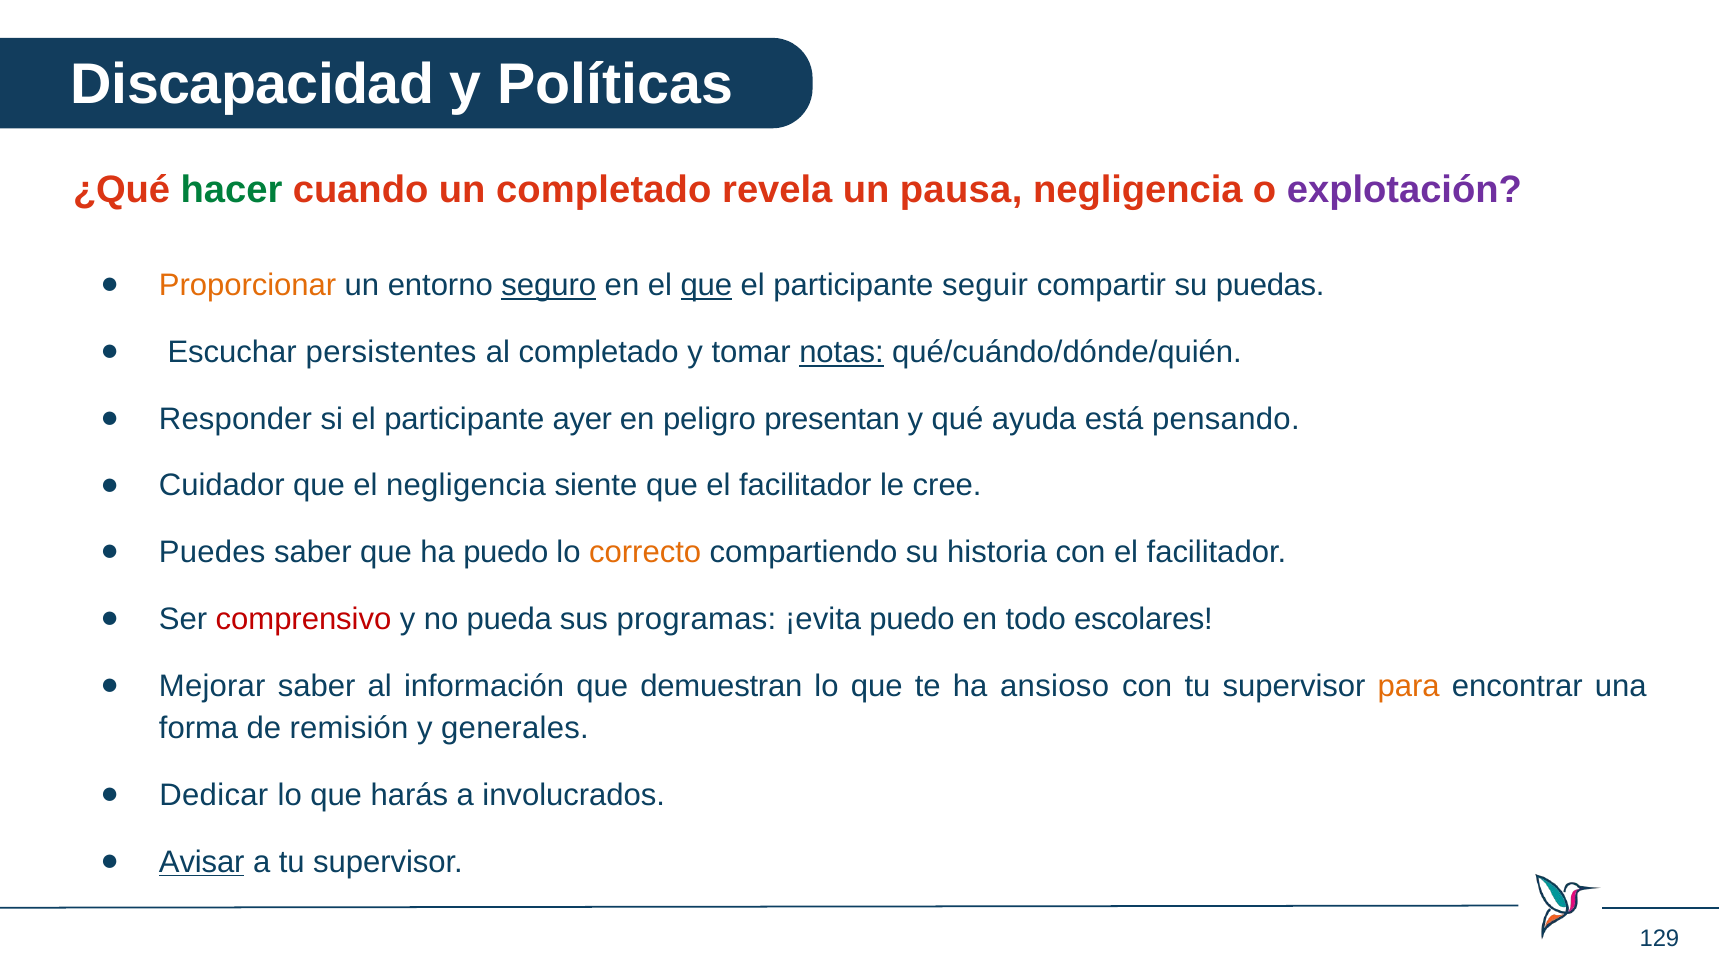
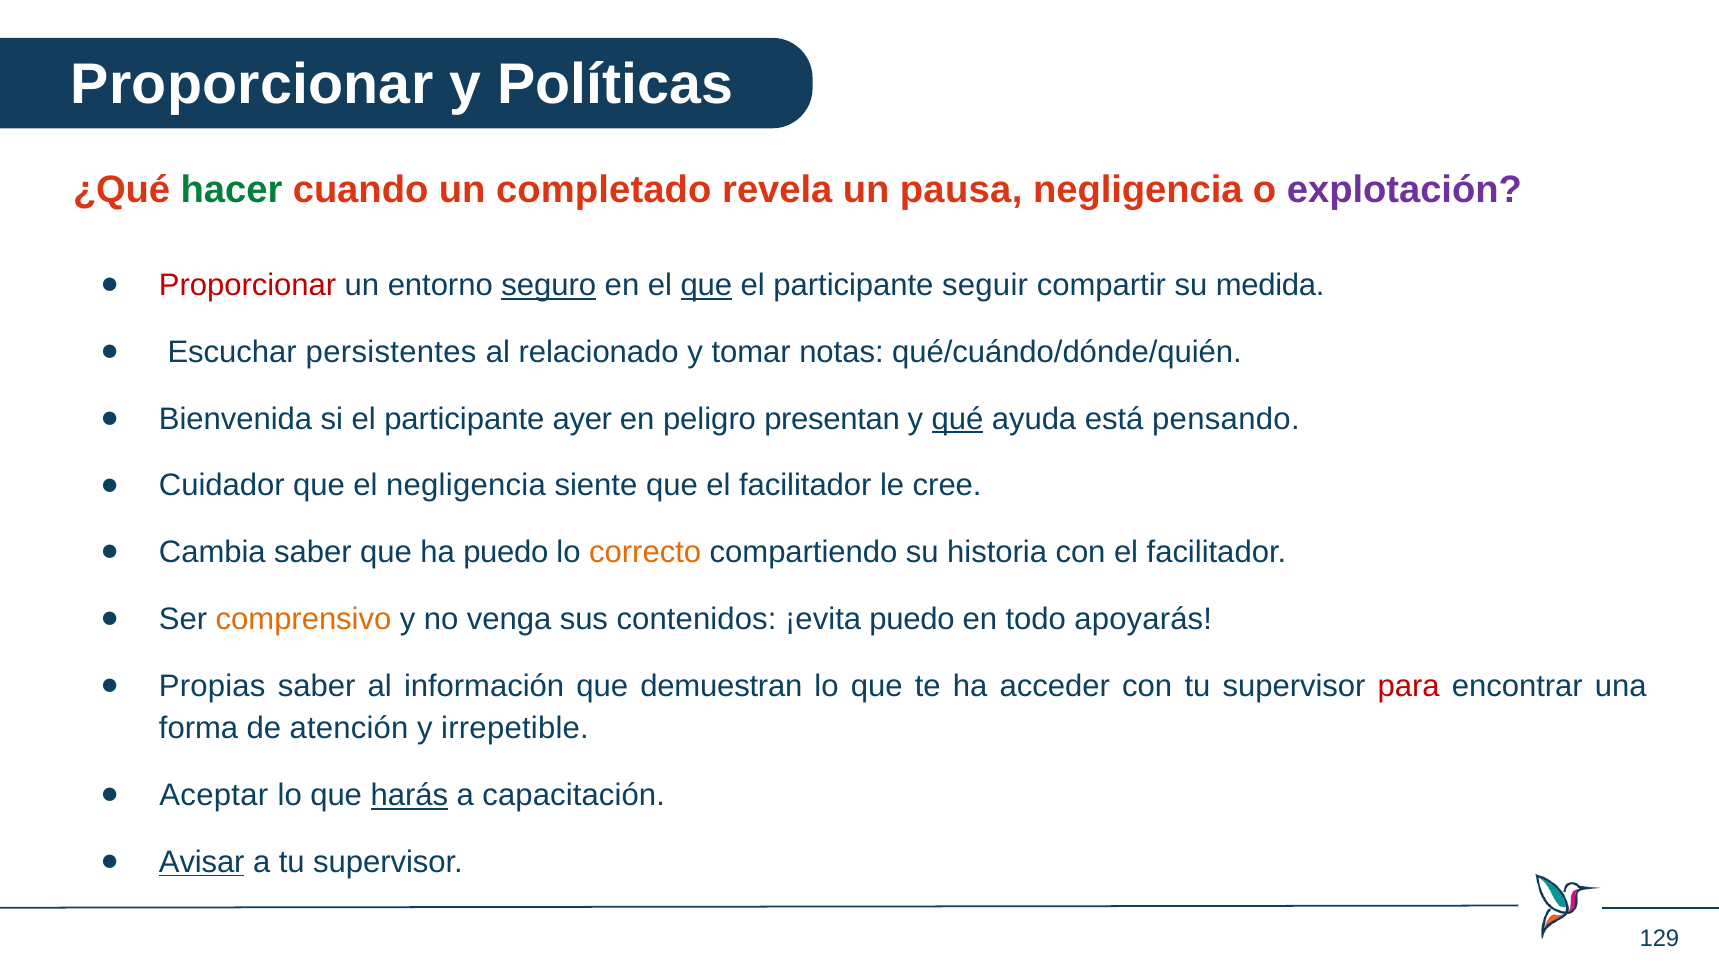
Discapacidad at (253, 84): Discapacidad -> Proporcionar
Proporcionar at (248, 285) colour: orange -> red
puedas: puedas -> medida
al completado: completado -> relacionado
notas underline: present -> none
Responder: Responder -> Bienvenida
qué underline: none -> present
Puedes: Puedes -> Cambia
comprensivo colour: red -> orange
pueda: pueda -> venga
programas: programas -> contenidos
escolares: escolares -> apoyarás
Mejorar: Mejorar -> Propias
ansioso: ansioso -> acceder
para colour: orange -> red
remisión: remisión -> atención
generales: generales -> irrepetible
Dedicar: Dedicar -> Aceptar
harás underline: none -> present
involucrados: involucrados -> capacitación
